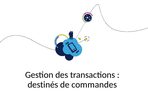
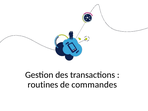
destinés: destinés -> routines
